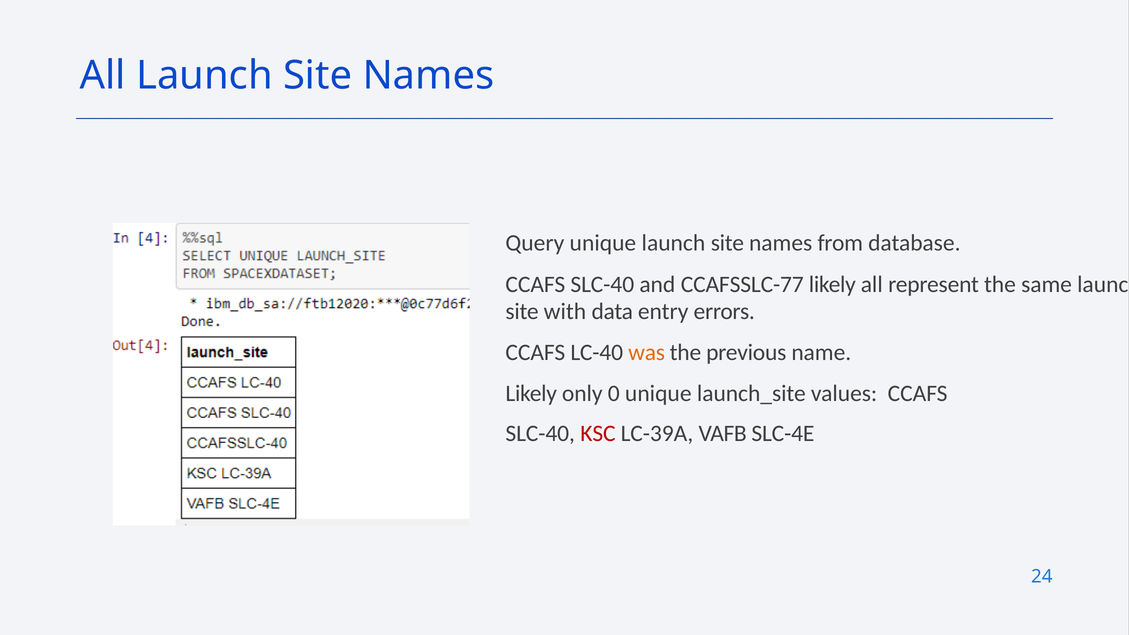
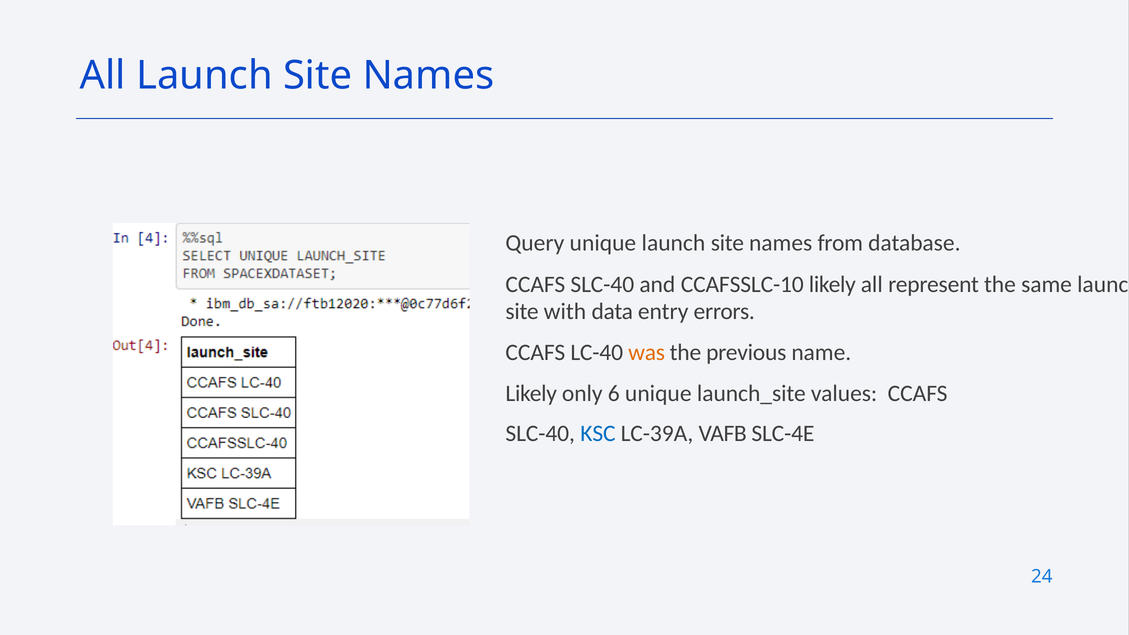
CCAFSSLC-77: CCAFSSLC-77 -> CCAFSSLC-10
0: 0 -> 6
KSC colour: red -> blue
